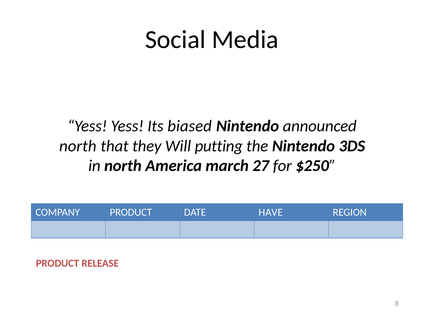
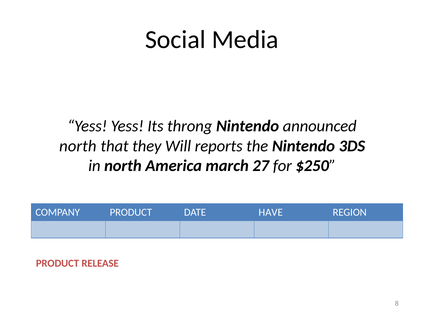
biased: biased -> throng
putting: putting -> reports
